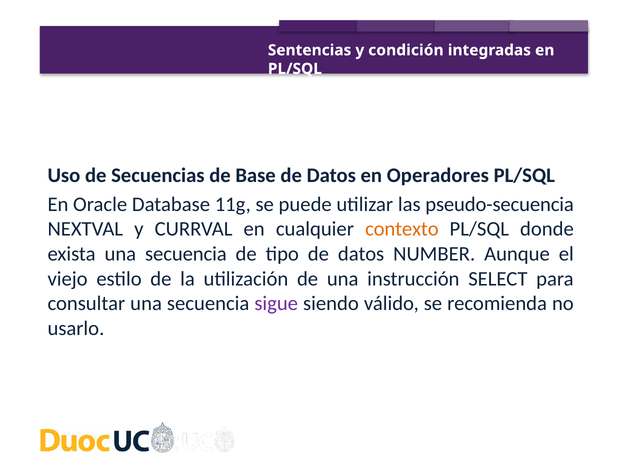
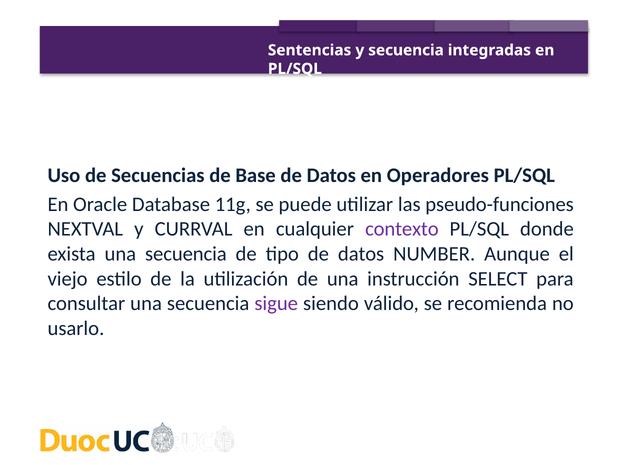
y condición: condición -> secuencia
pseudo-secuencia: pseudo-secuencia -> pseudo-funciones
contexto colour: orange -> purple
